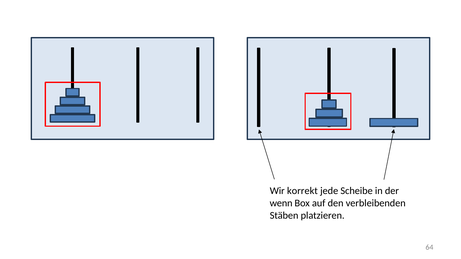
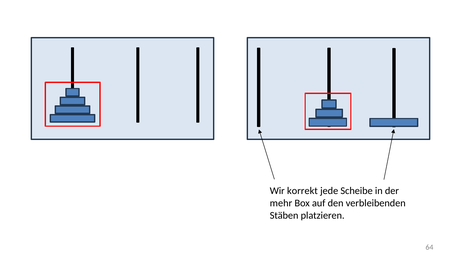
wenn: wenn -> mehr
